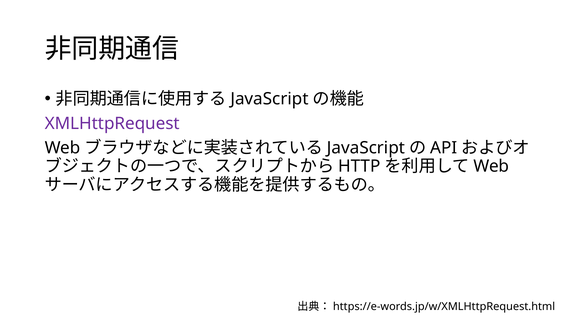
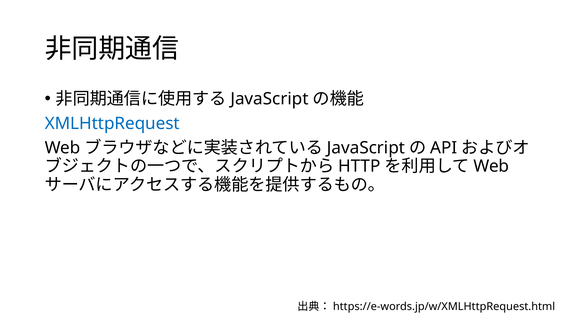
XMLHttpRequest colour: purple -> blue
